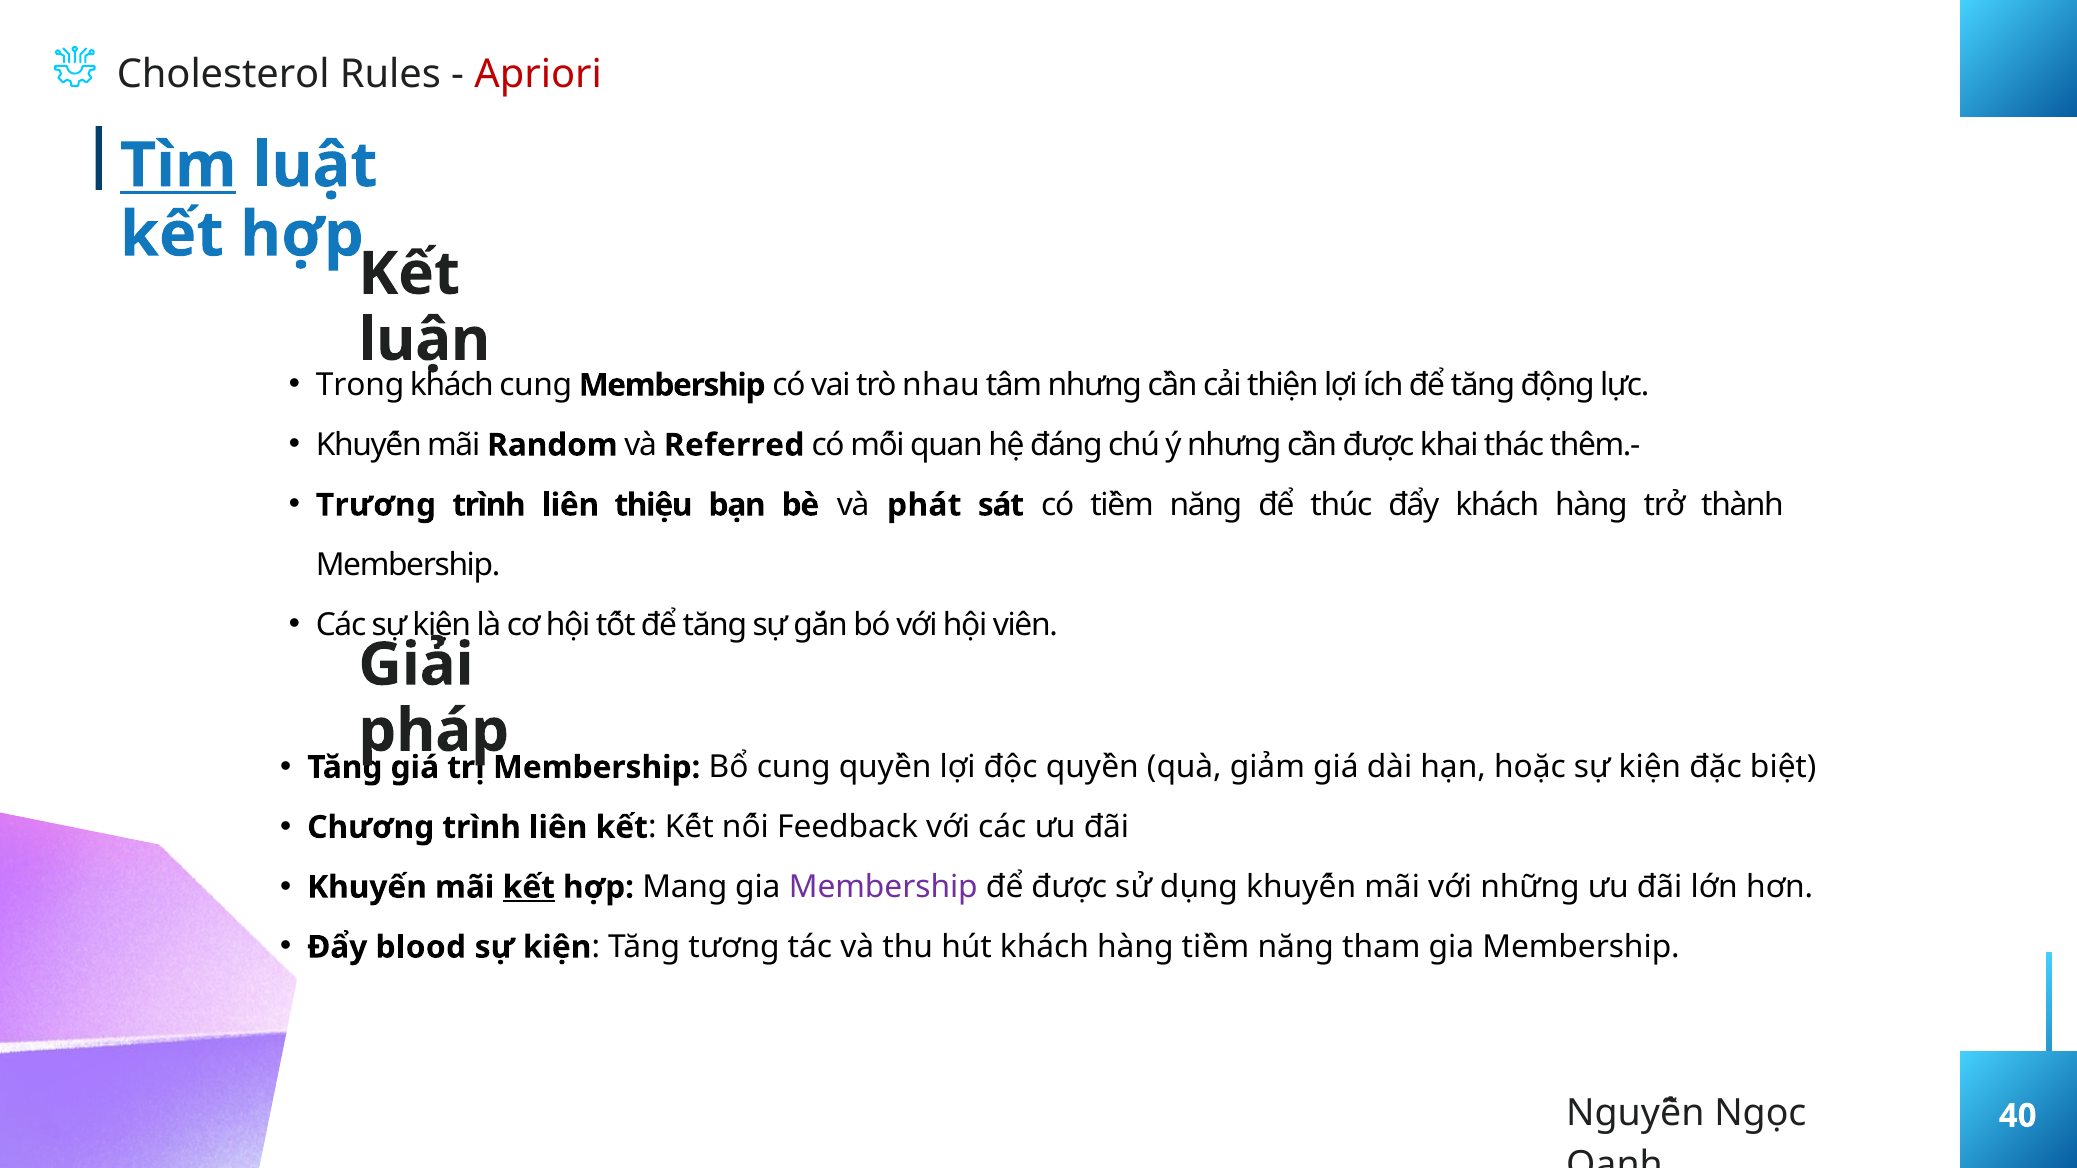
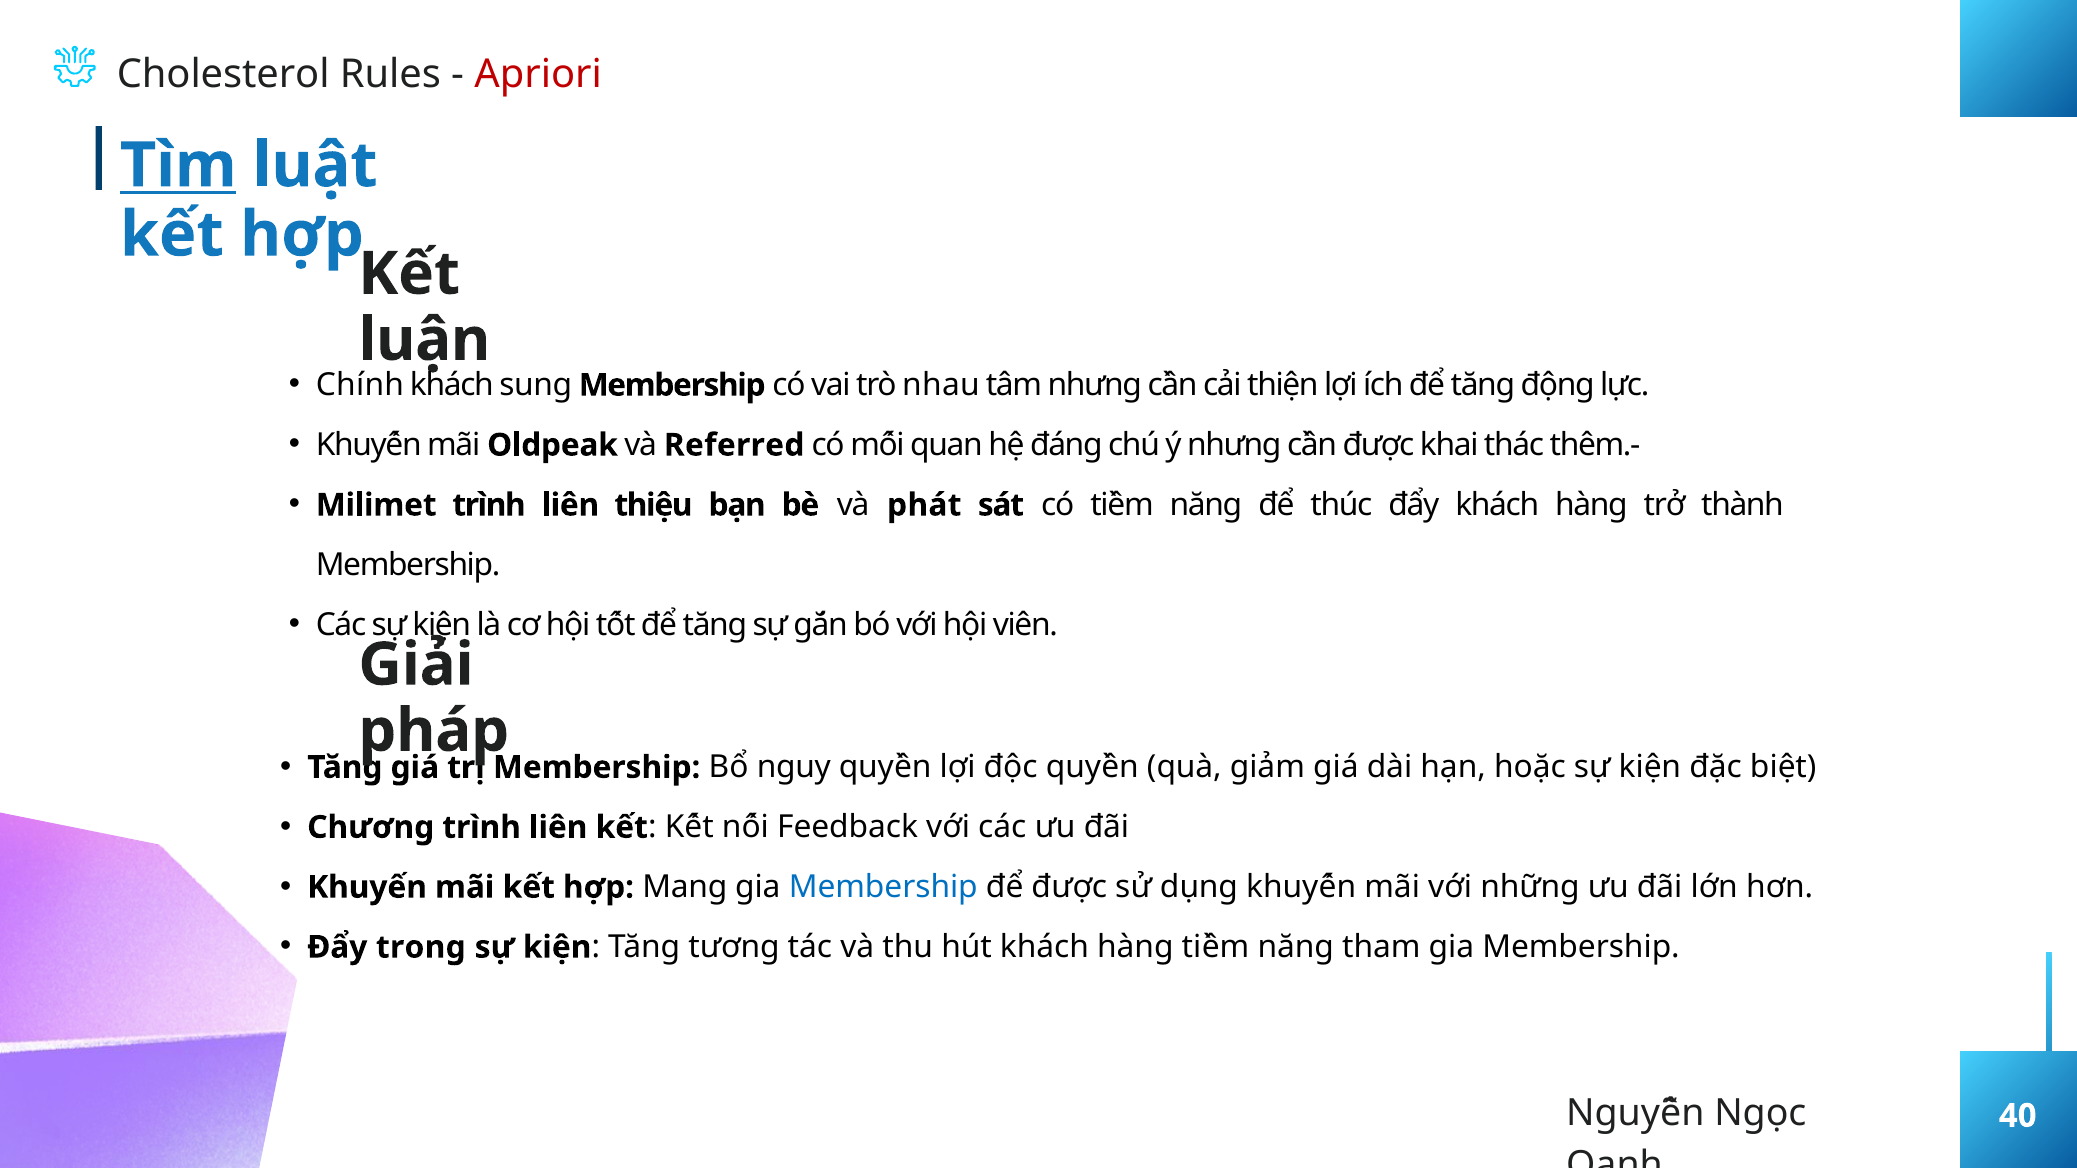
Trong: Trong -> Chính
cung at (536, 385): cung -> sung
Random: Random -> Oldpeak
Trương: Trương -> Milimet
cung at (794, 768): cung -> nguy
kết at (529, 888) underline: present -> none
Membership at (883, 888) colour: purple -> blue
blood: blood -> trong
